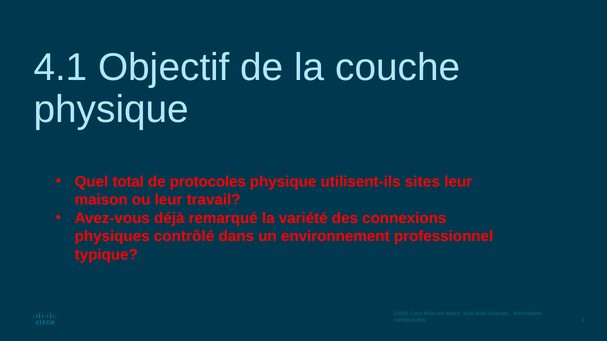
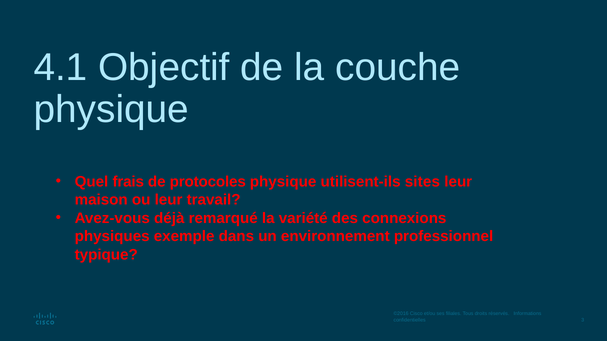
total: total -> frais
contrôlé: contrôlé -> exemple
